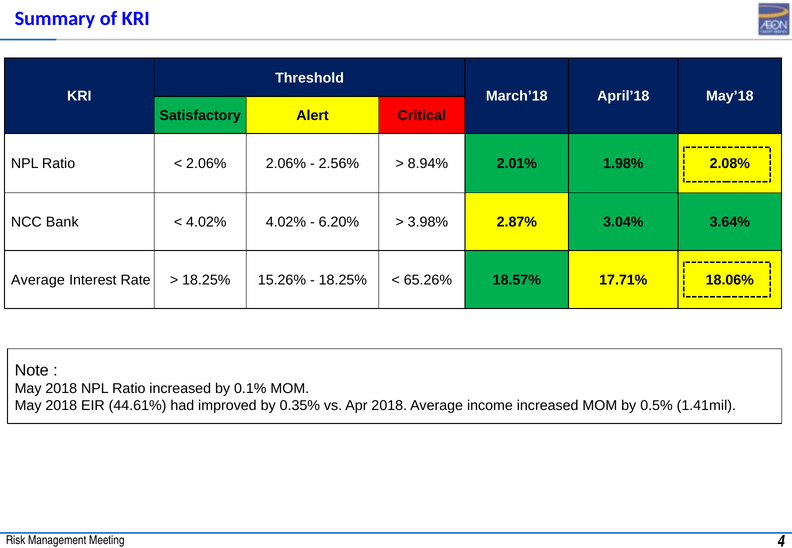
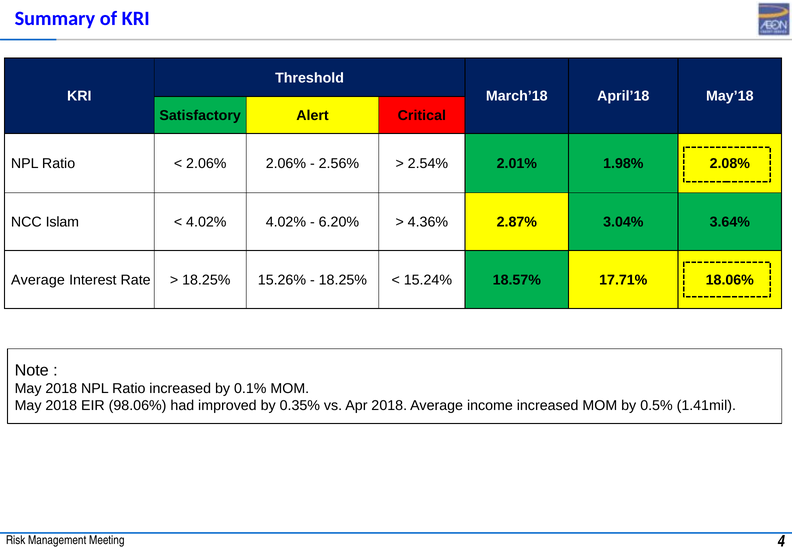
8.94%: 8.94% -> 2.54%
Bank: Bank -> Islam
3.98%: 3.98% -> 4.36%
65.26%: 65.26% -> 15.24%
44.61%: 44.61% -> 98.06%
